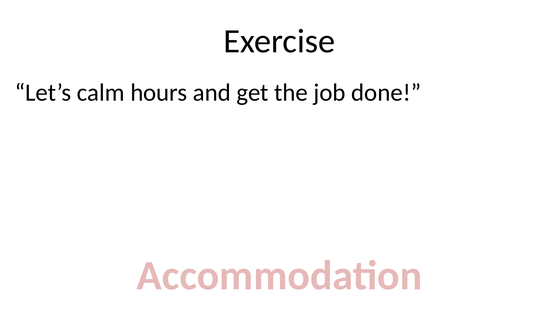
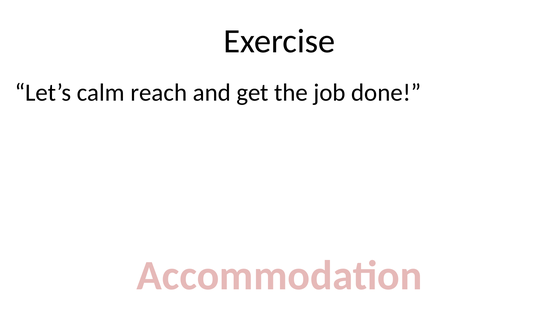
hours: hours -> reach
